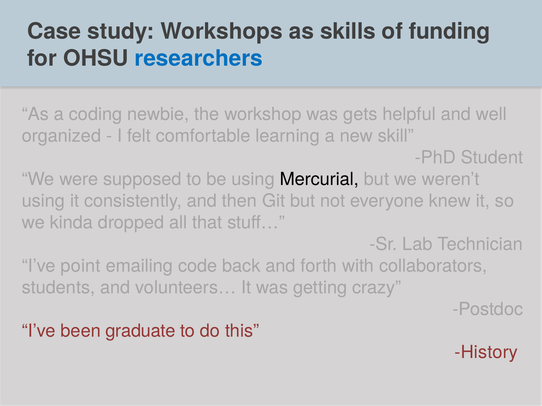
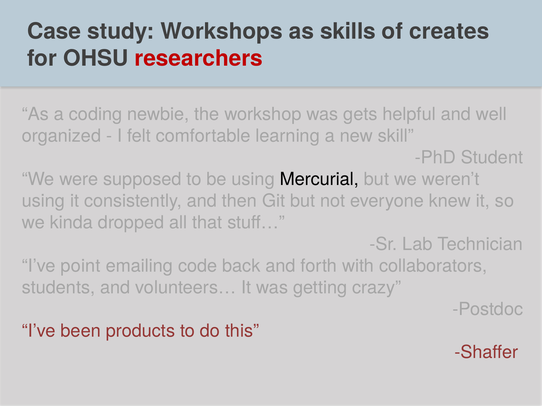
funding: funding -> creates
researchers colour: blue -> red
graduate: graduate -> products
History: History -> Shaffer
